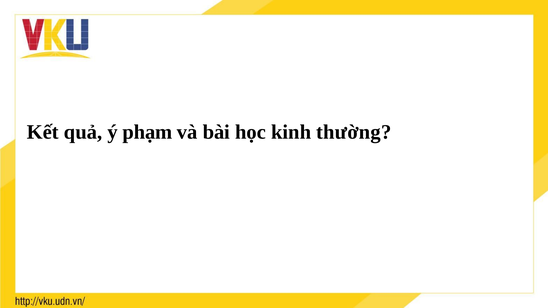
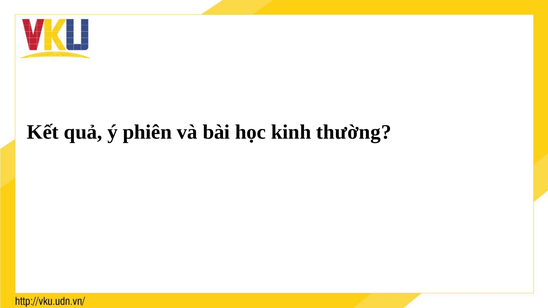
phạm: phạm -> phiên
